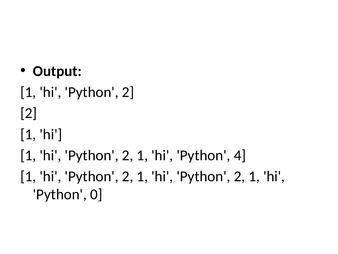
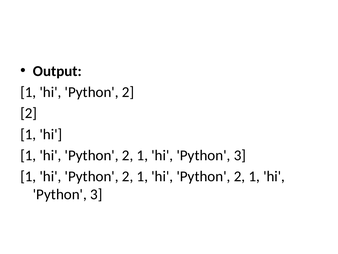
4 at (240, 155): 4 -> 3
0 at (96, 194): 0 -> 3
